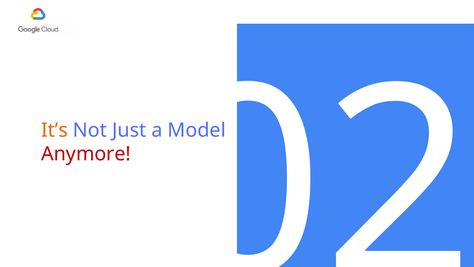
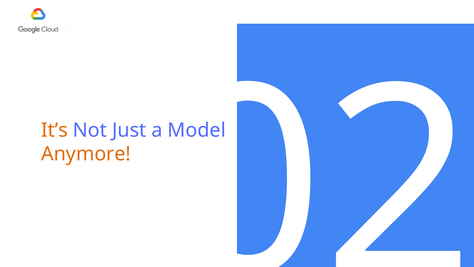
Anymore colour: red -> orange
